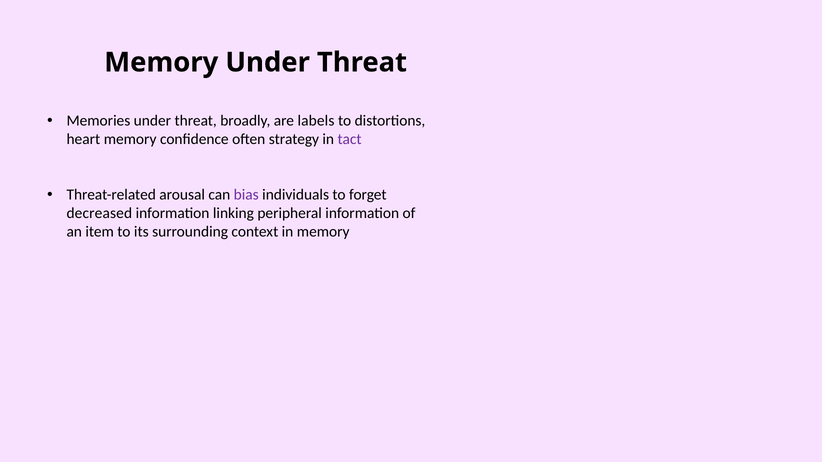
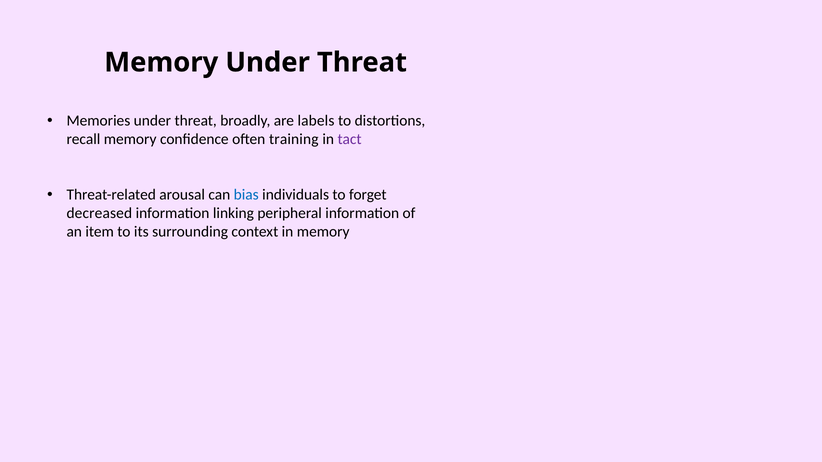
heart: heart -> recall
strategy: strategy -> training
bias colour: purple -> blue
